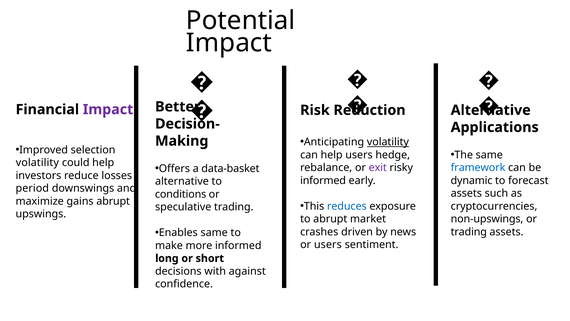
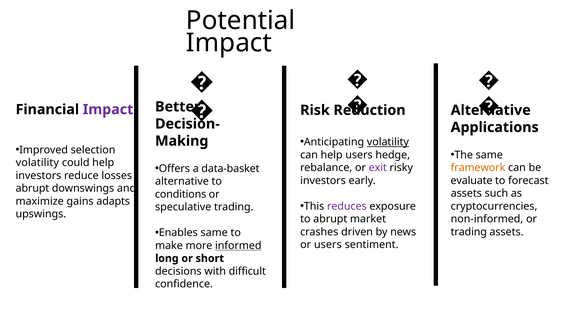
framework colour: blue -> orange
informed at (323, 180): informed -> investors
dynamic: dynamic -> evaluate
period at (32, 188): period -> abrupt
gains abrupt: abrupt -> adapts
reduces colour: blue -> purple
non-upswings: non-upswings -> non-informed
informed at (238, 245) underline: none -> present
against: against -> difficult
